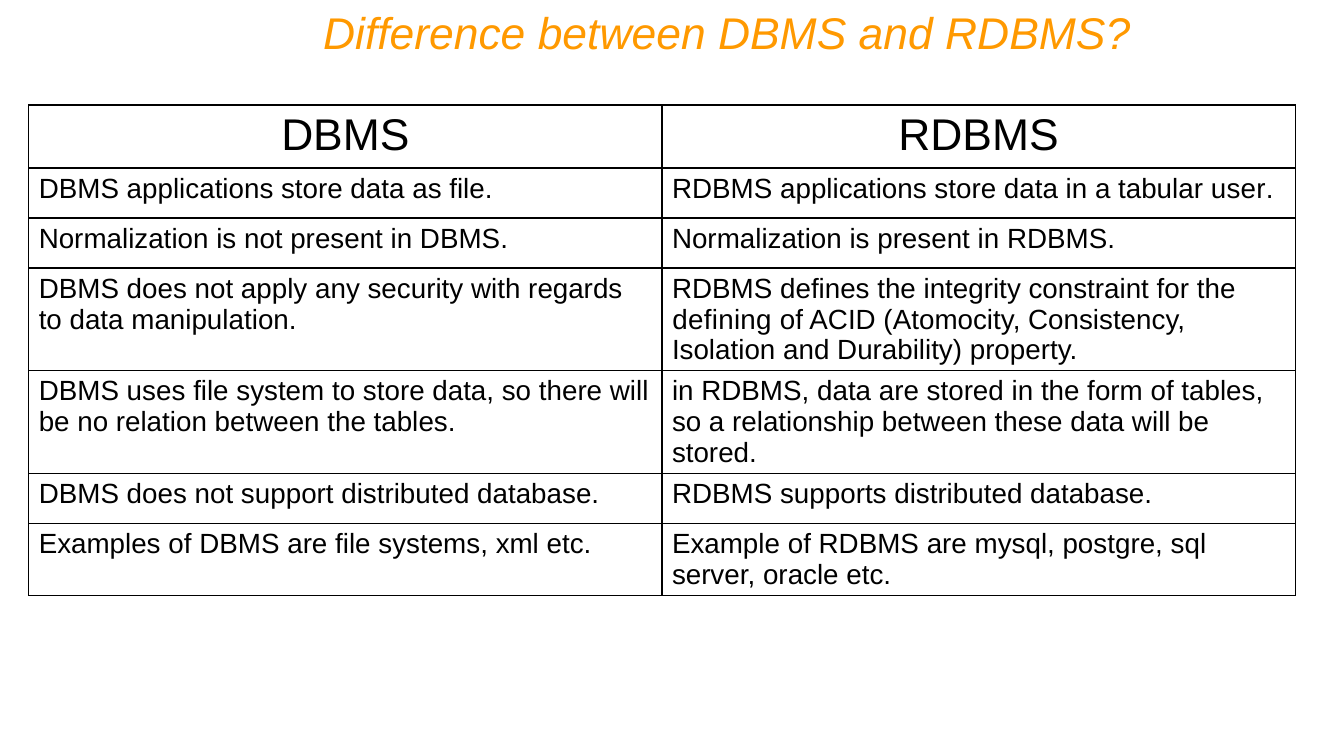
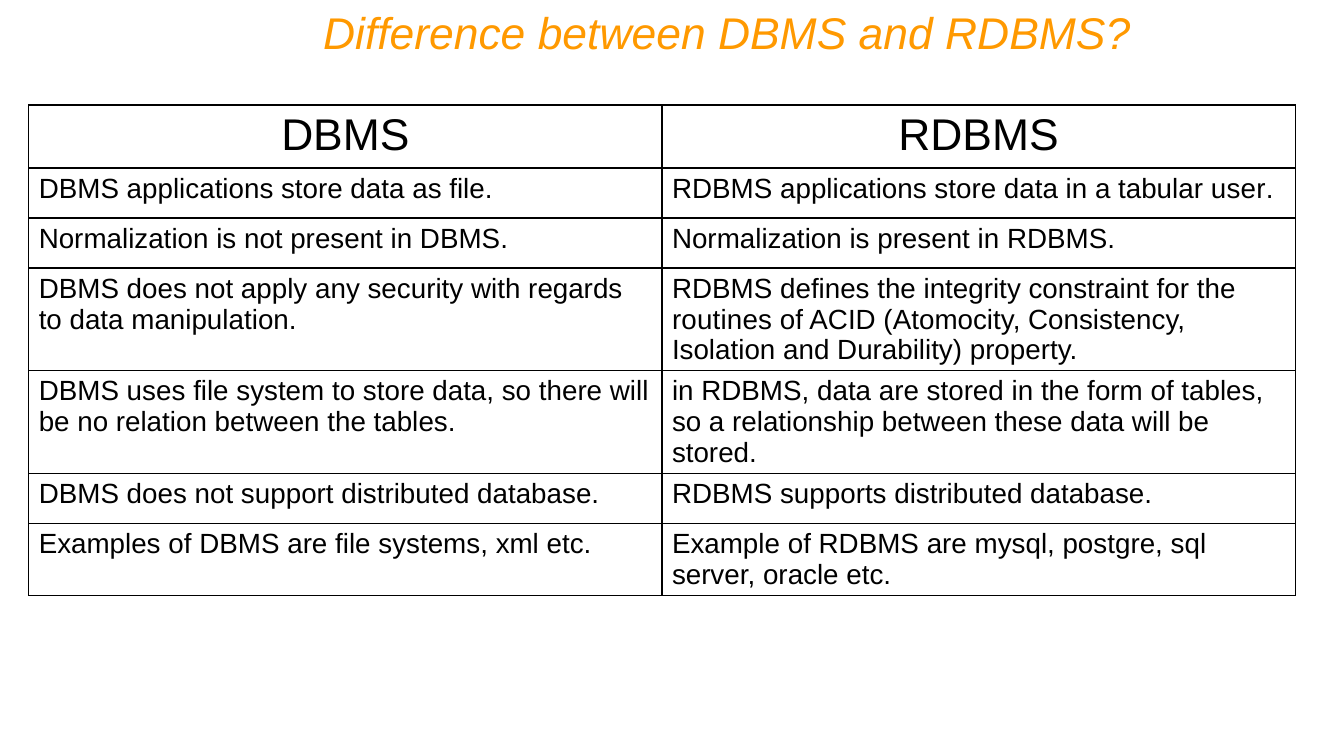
defining: defining -> routines
